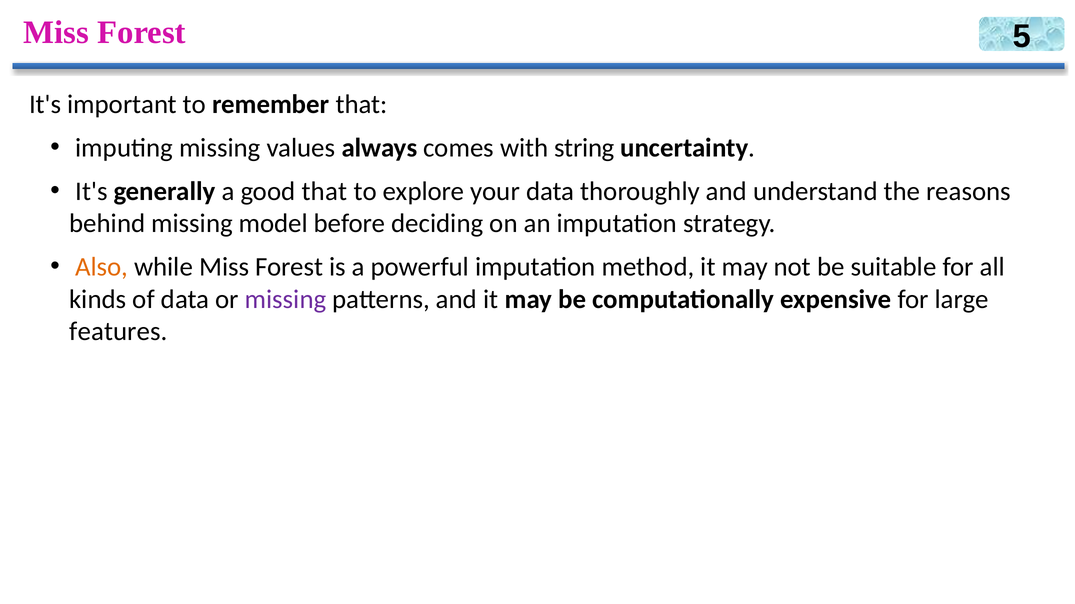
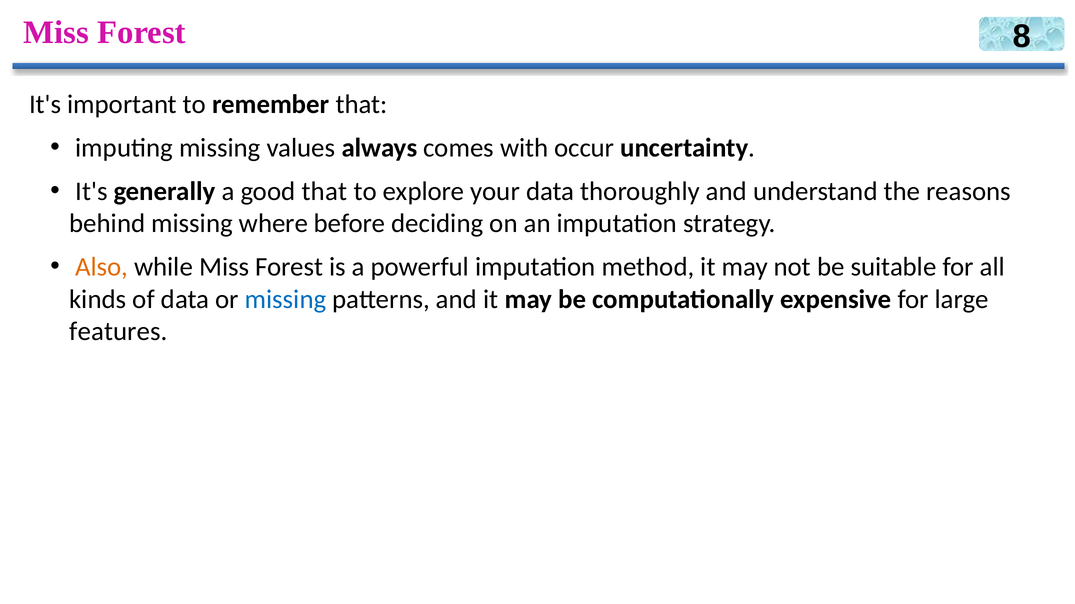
5: 5 -> 8
string: string -> occur
model: model -> where
missing at (286, 300) colour: purple -> blue
